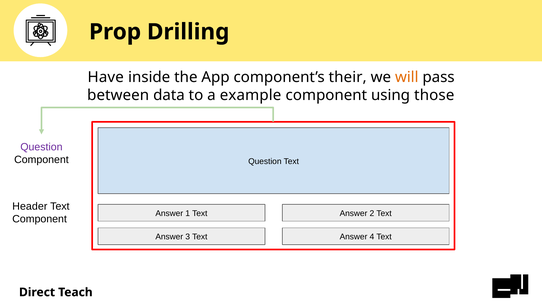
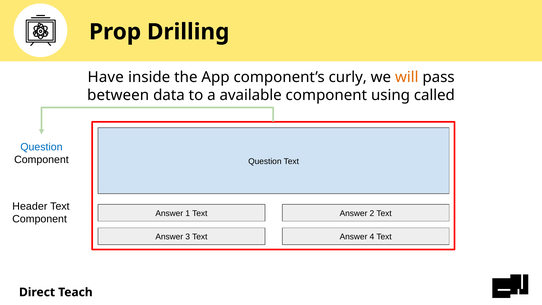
their: their -> curly
example: example -> available
those: those -> called
Question at (41, 147) colour: purple -> blue
